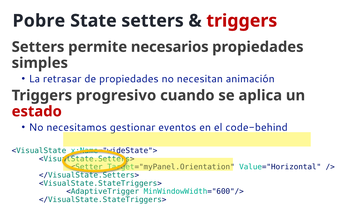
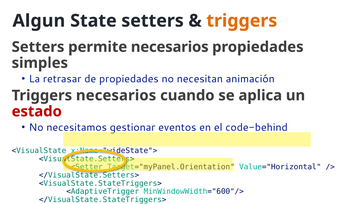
Pobre: Pobre -> Algun
triggers at (242, 21) colour: red -> orange
Triggers progresivo: progresivo -> necesarios
